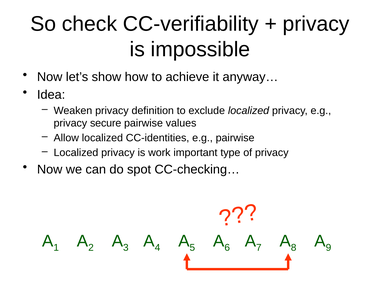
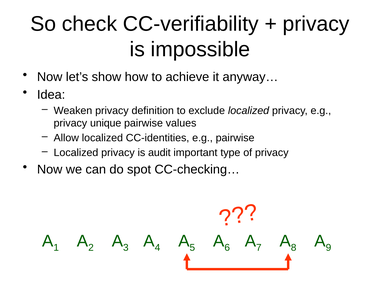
secure: secure -> unique
work: work -> audit
